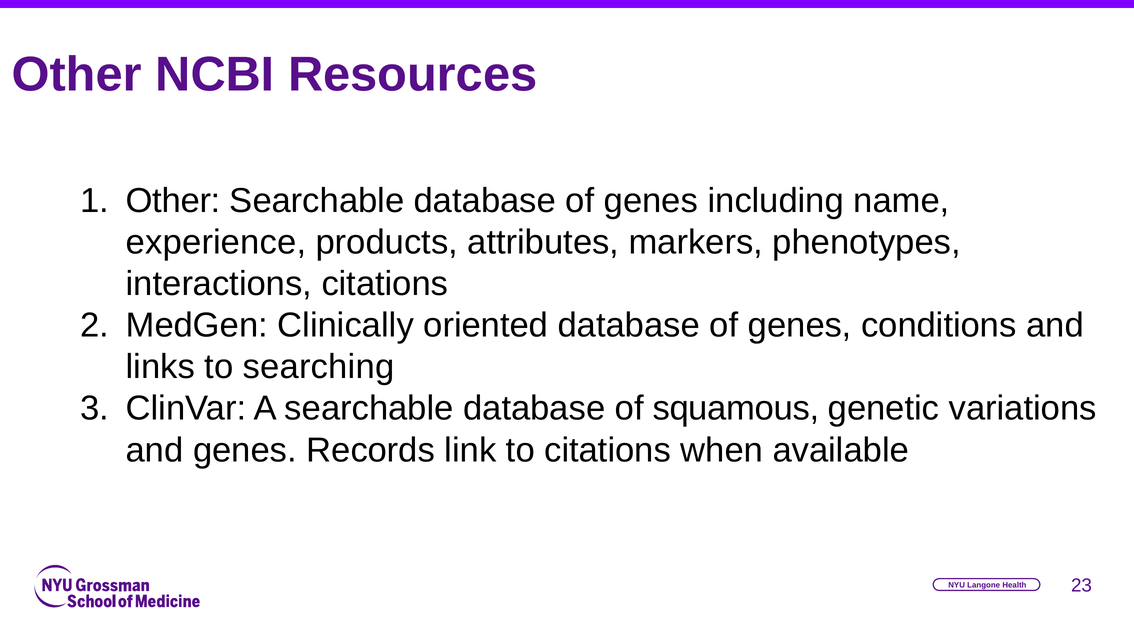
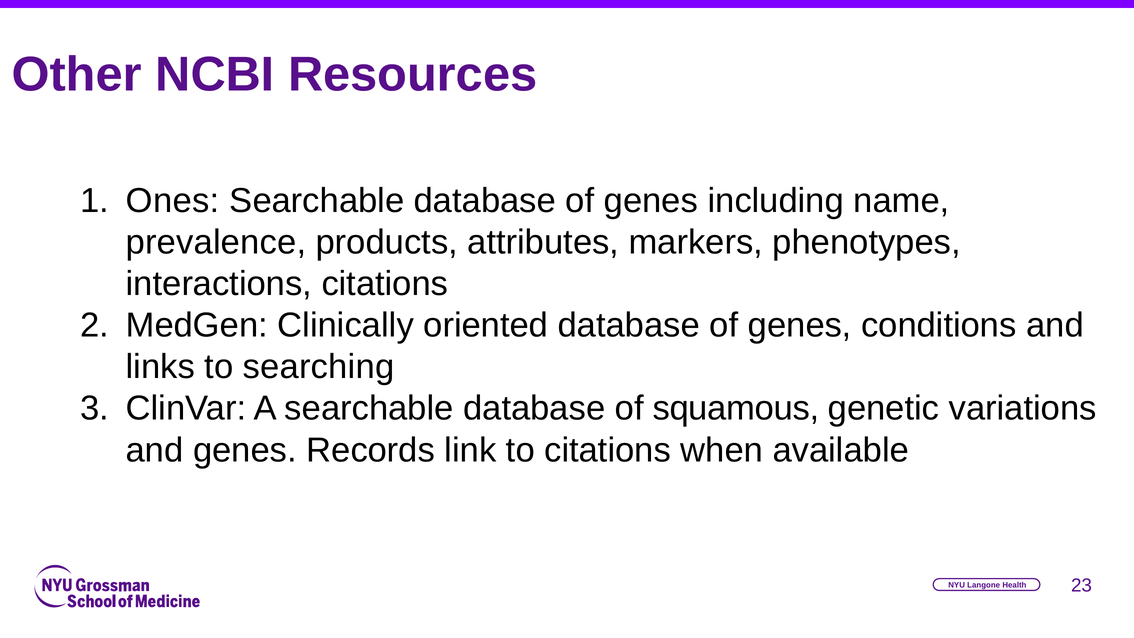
Other at (173, 201): Other -> Ones
experience: experience -> prevalence
